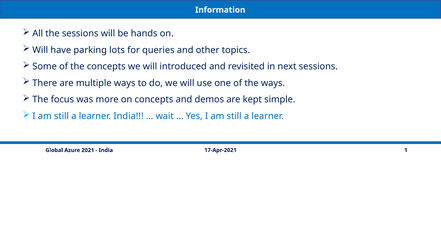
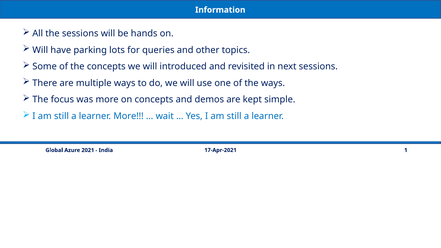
learner India: India -> More
